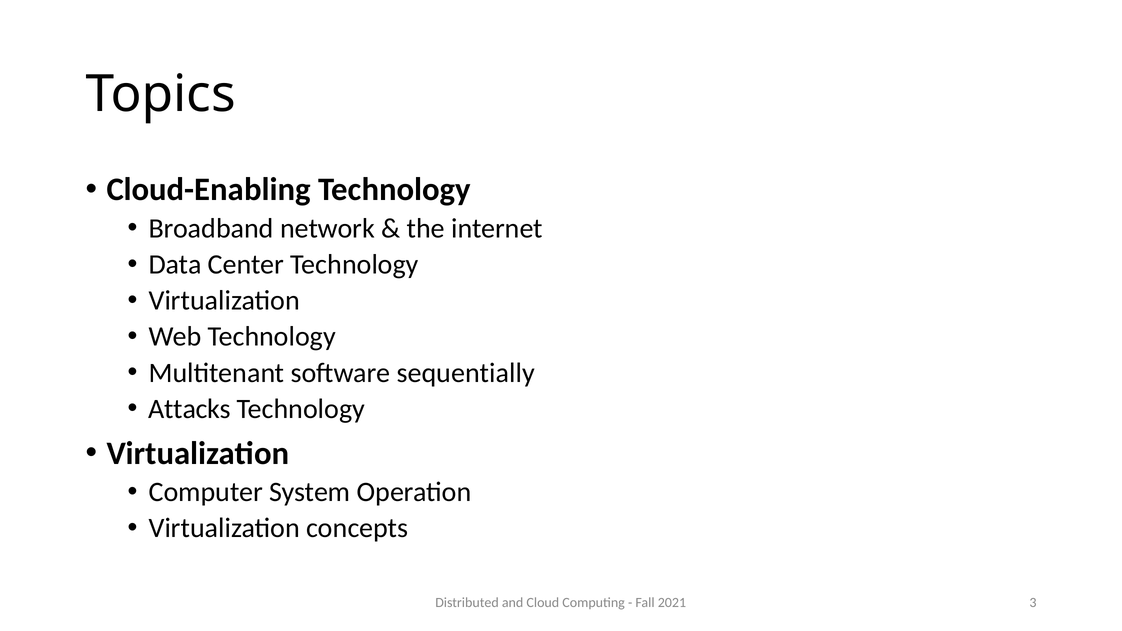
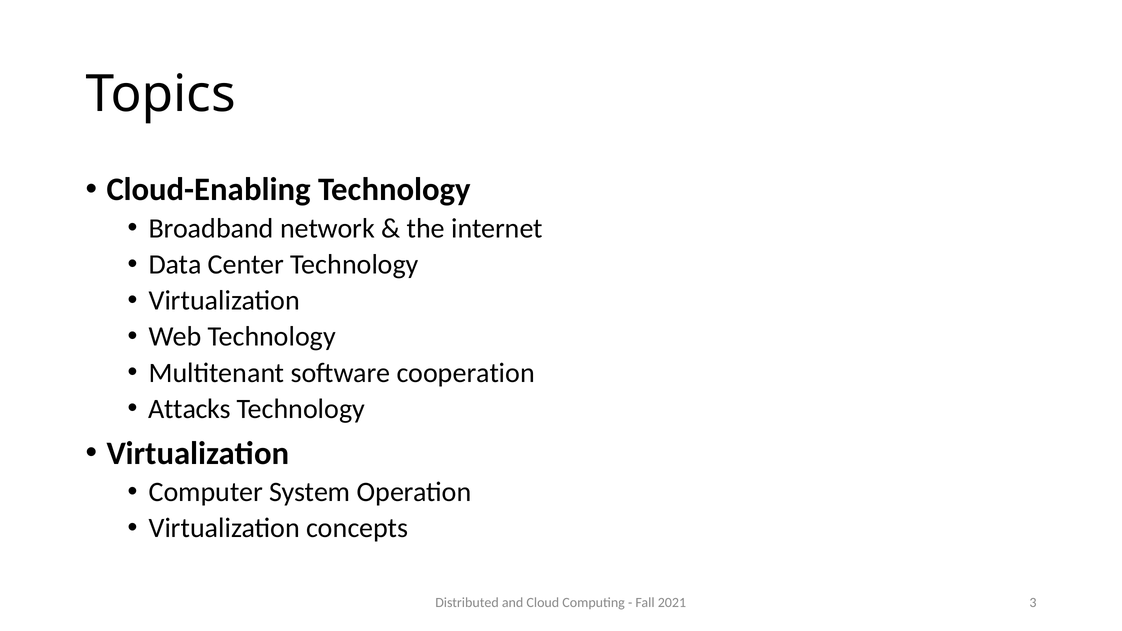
sequentially: sequentially -> cooperation
